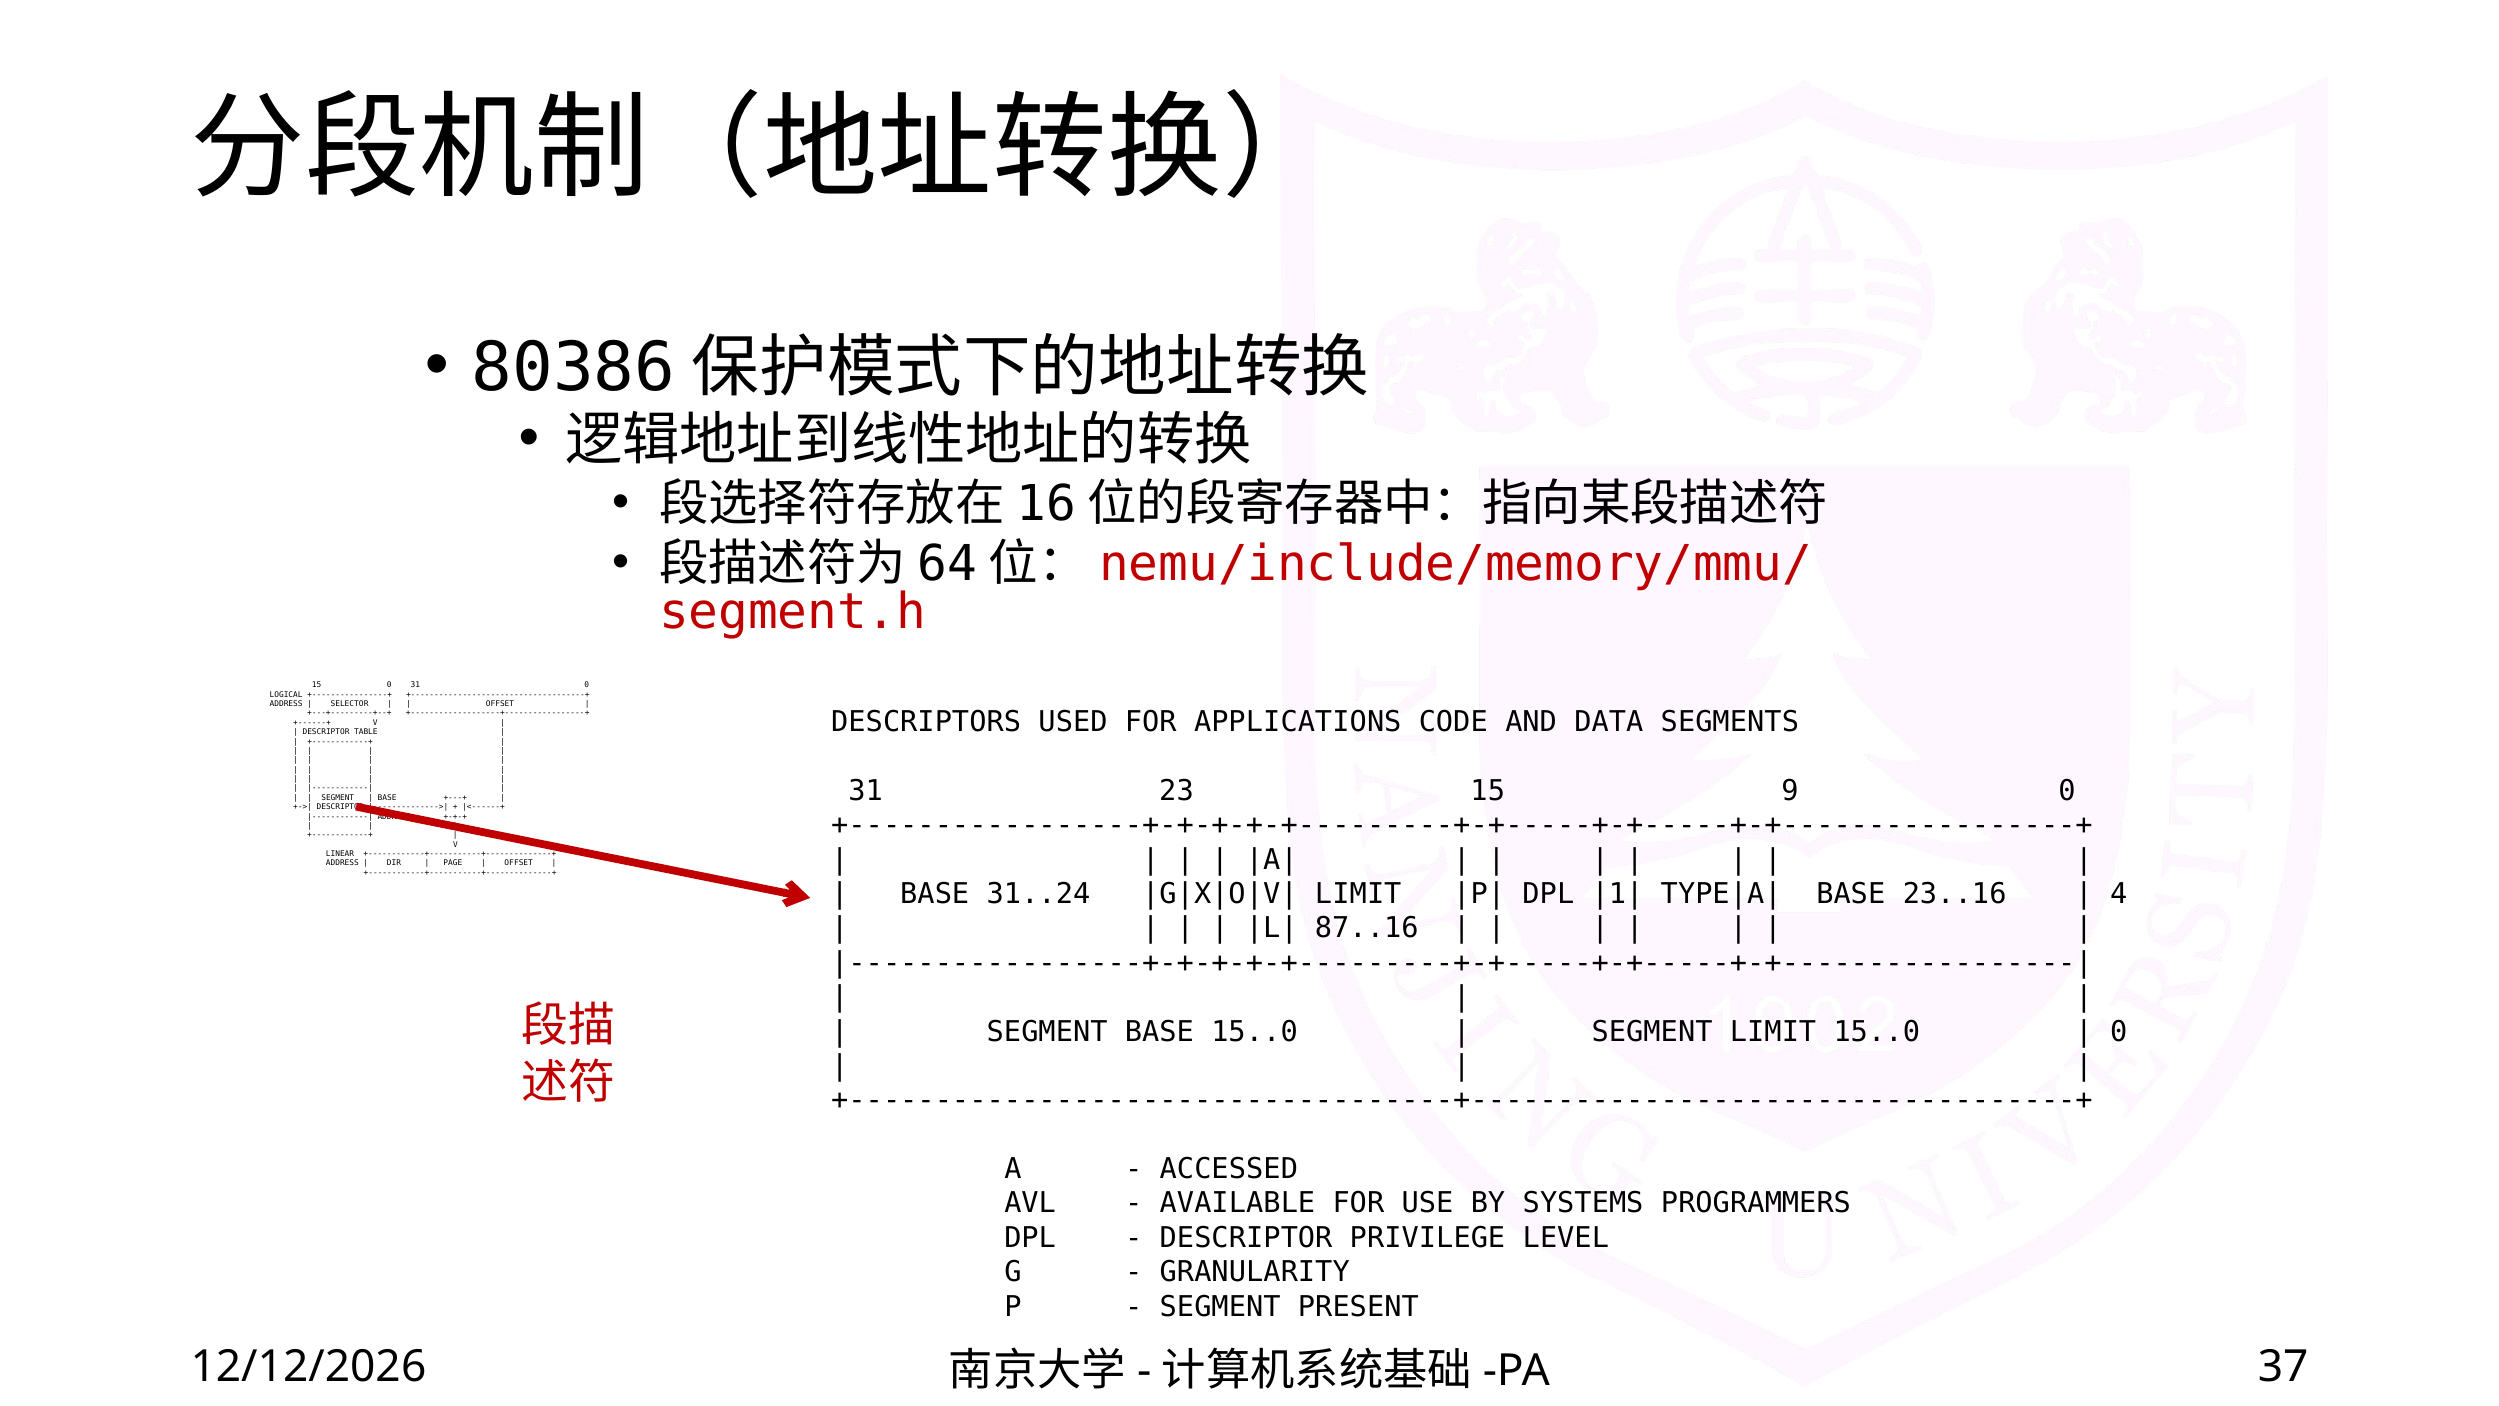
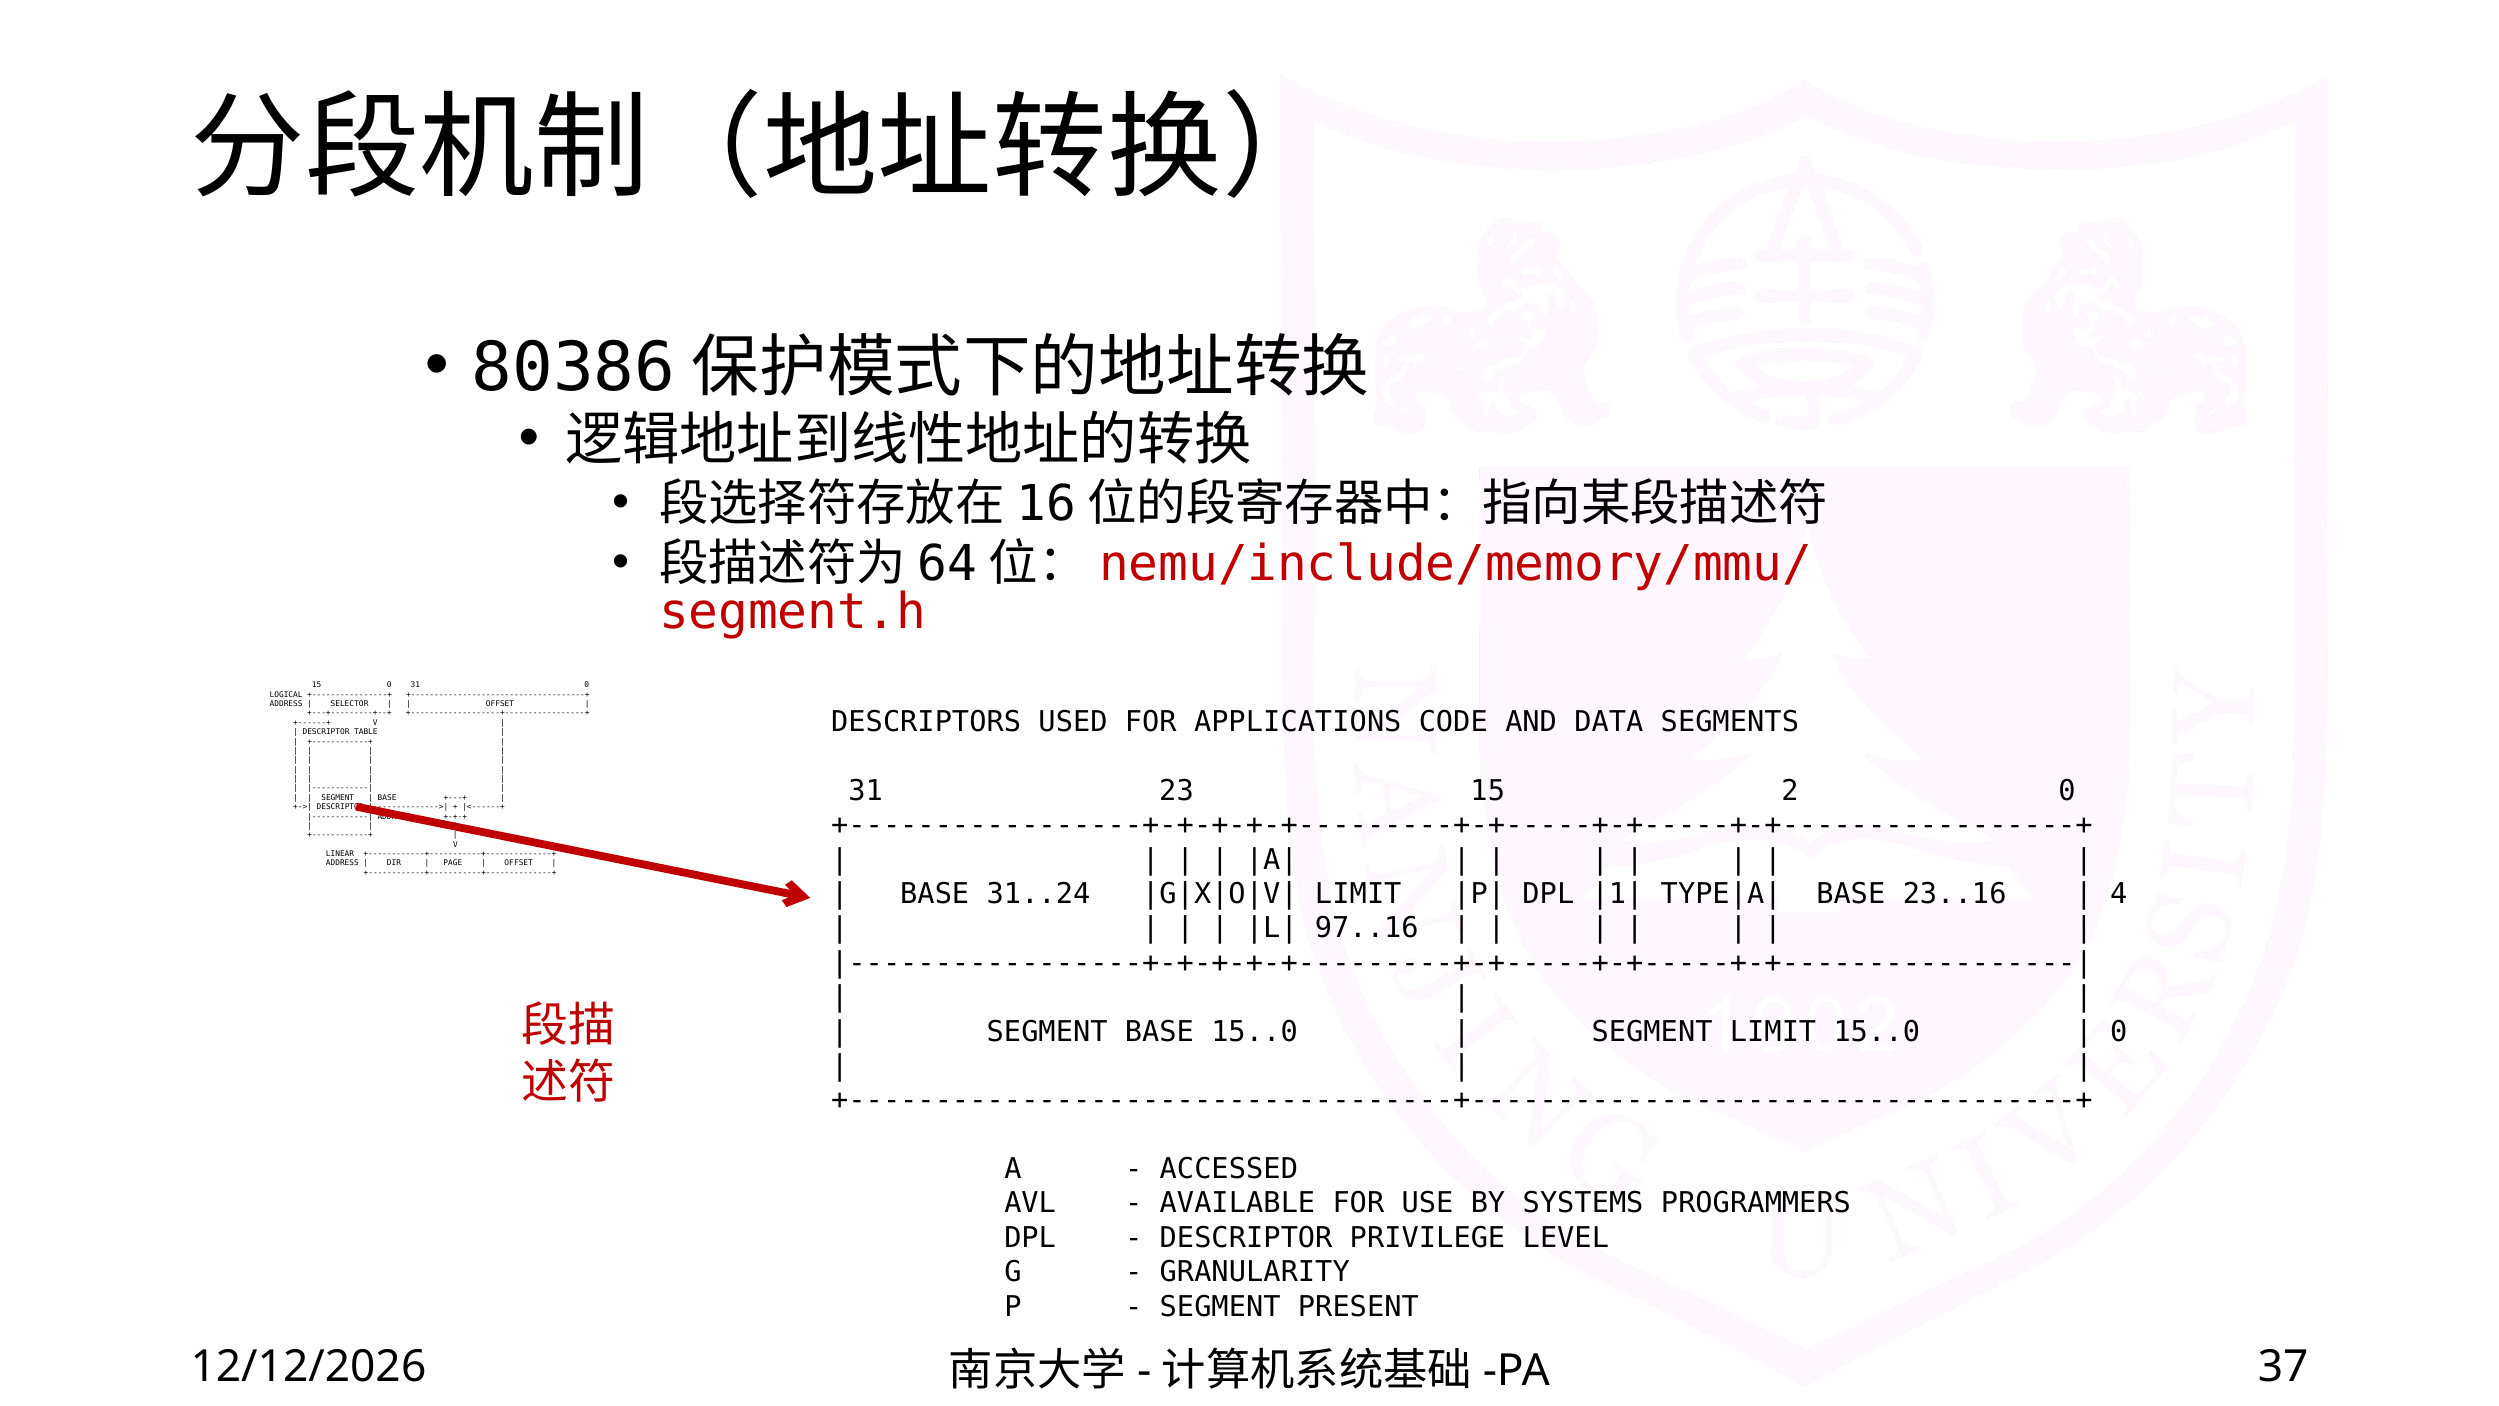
9: 9 -> 2
87..16: 87..16 -> 97..16
